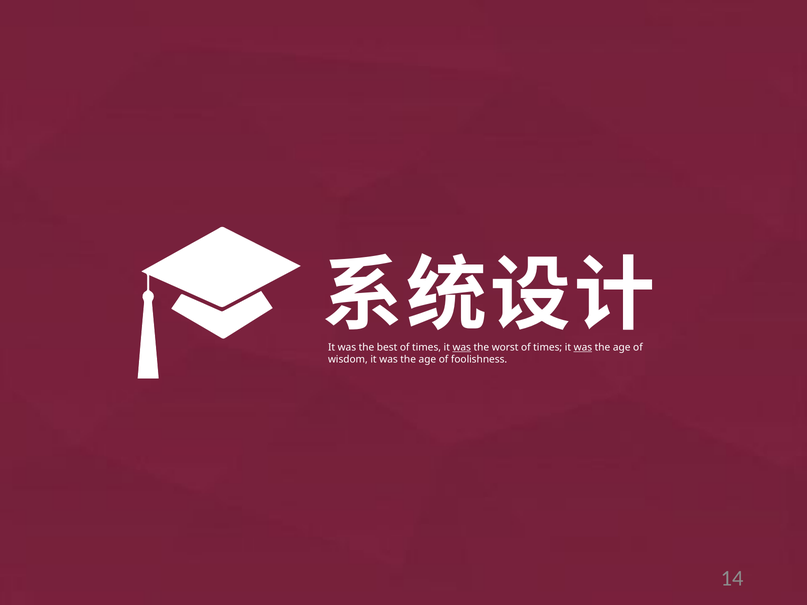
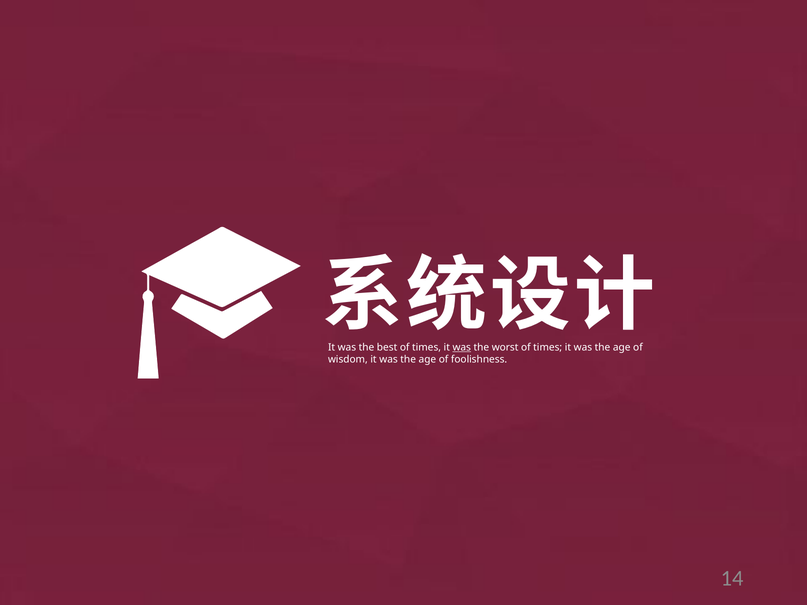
was at (583, 348) underline: present -> none
